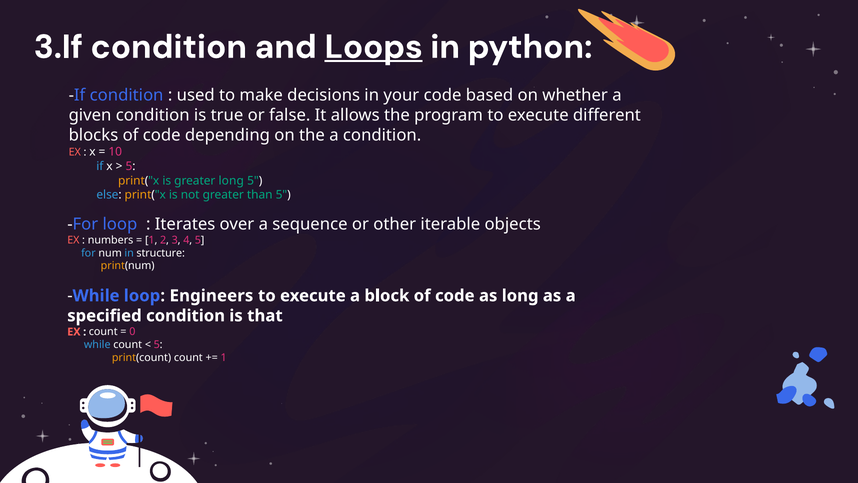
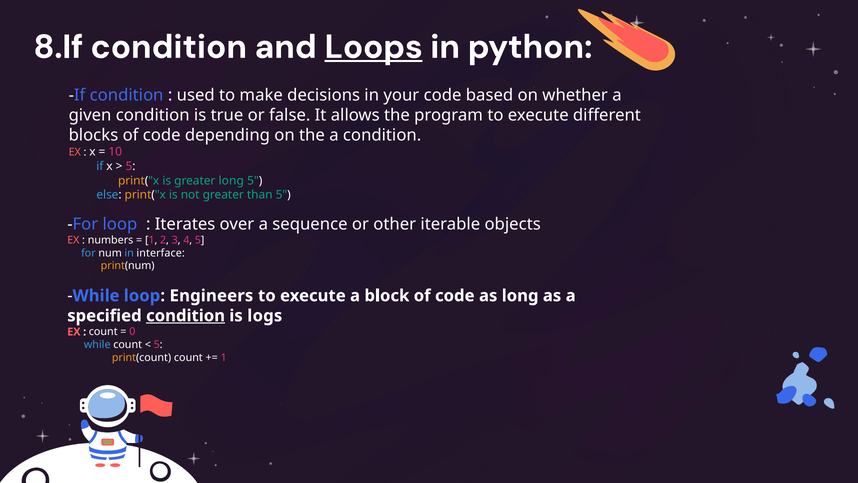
3.If: 3.If -> 8.If
structure: structure -> interface
condition at (186, 316) underline: none -> present
that: that -> logs
